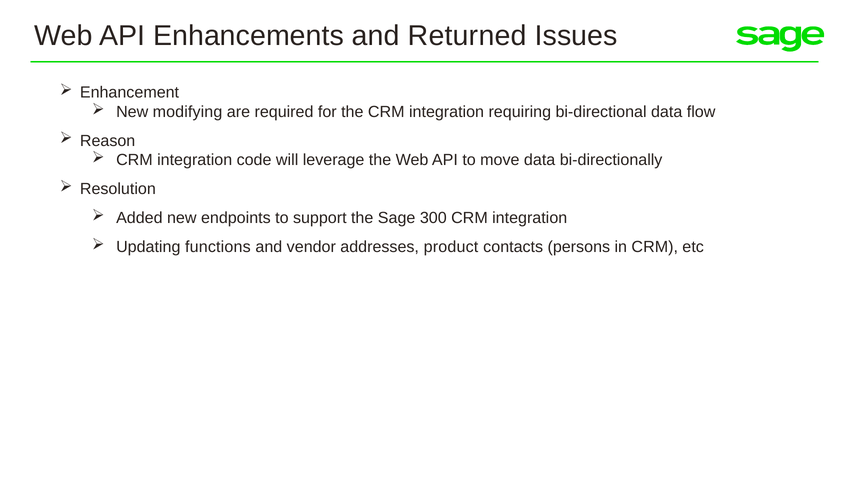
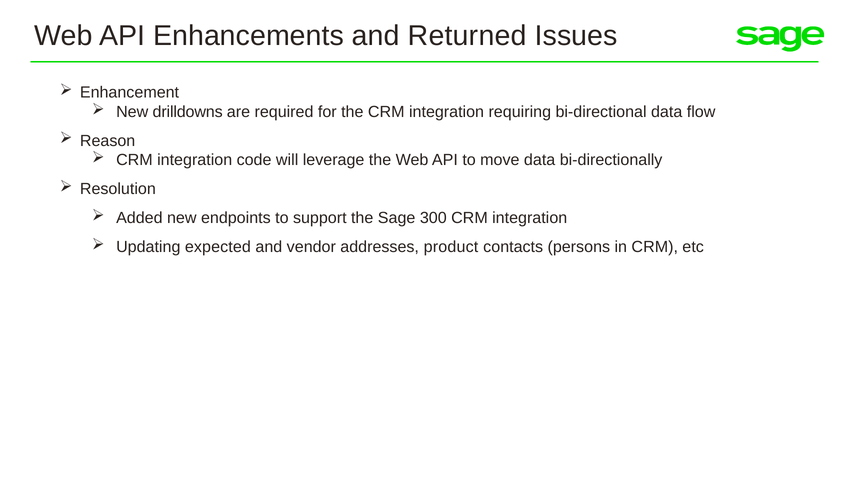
modifying: modifying -> drilldowns
functions: functions -> expected
